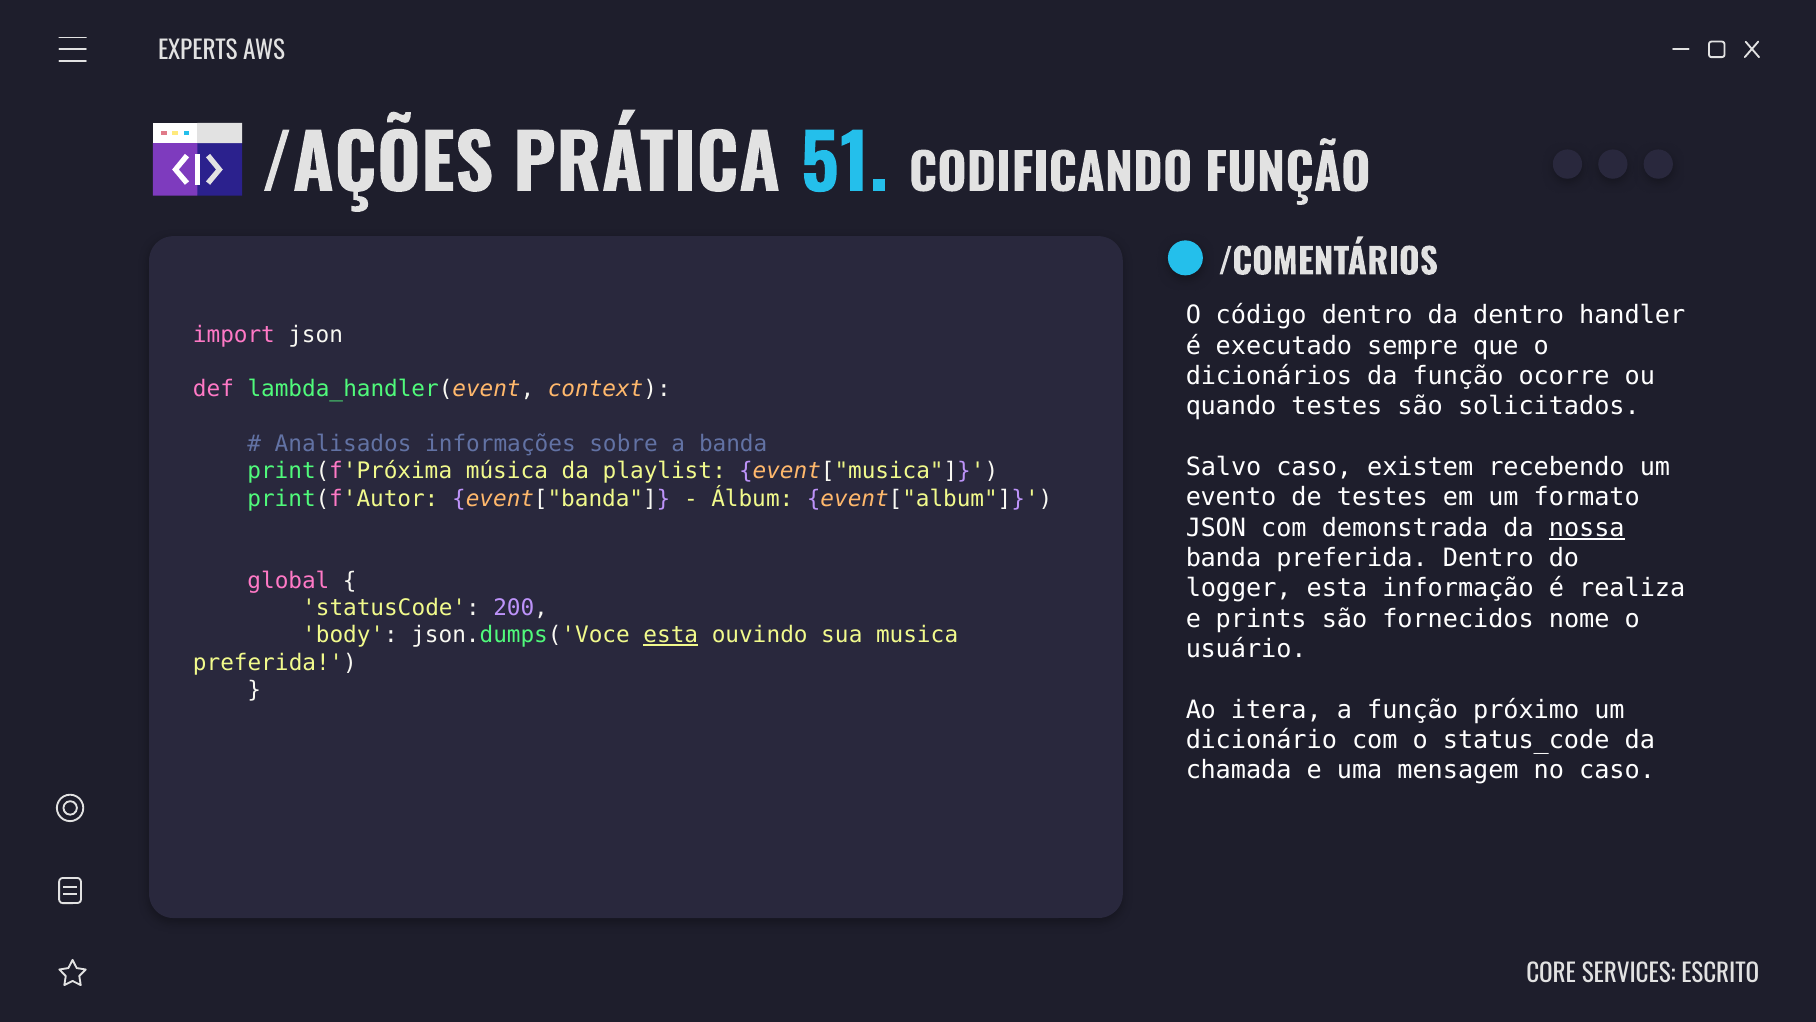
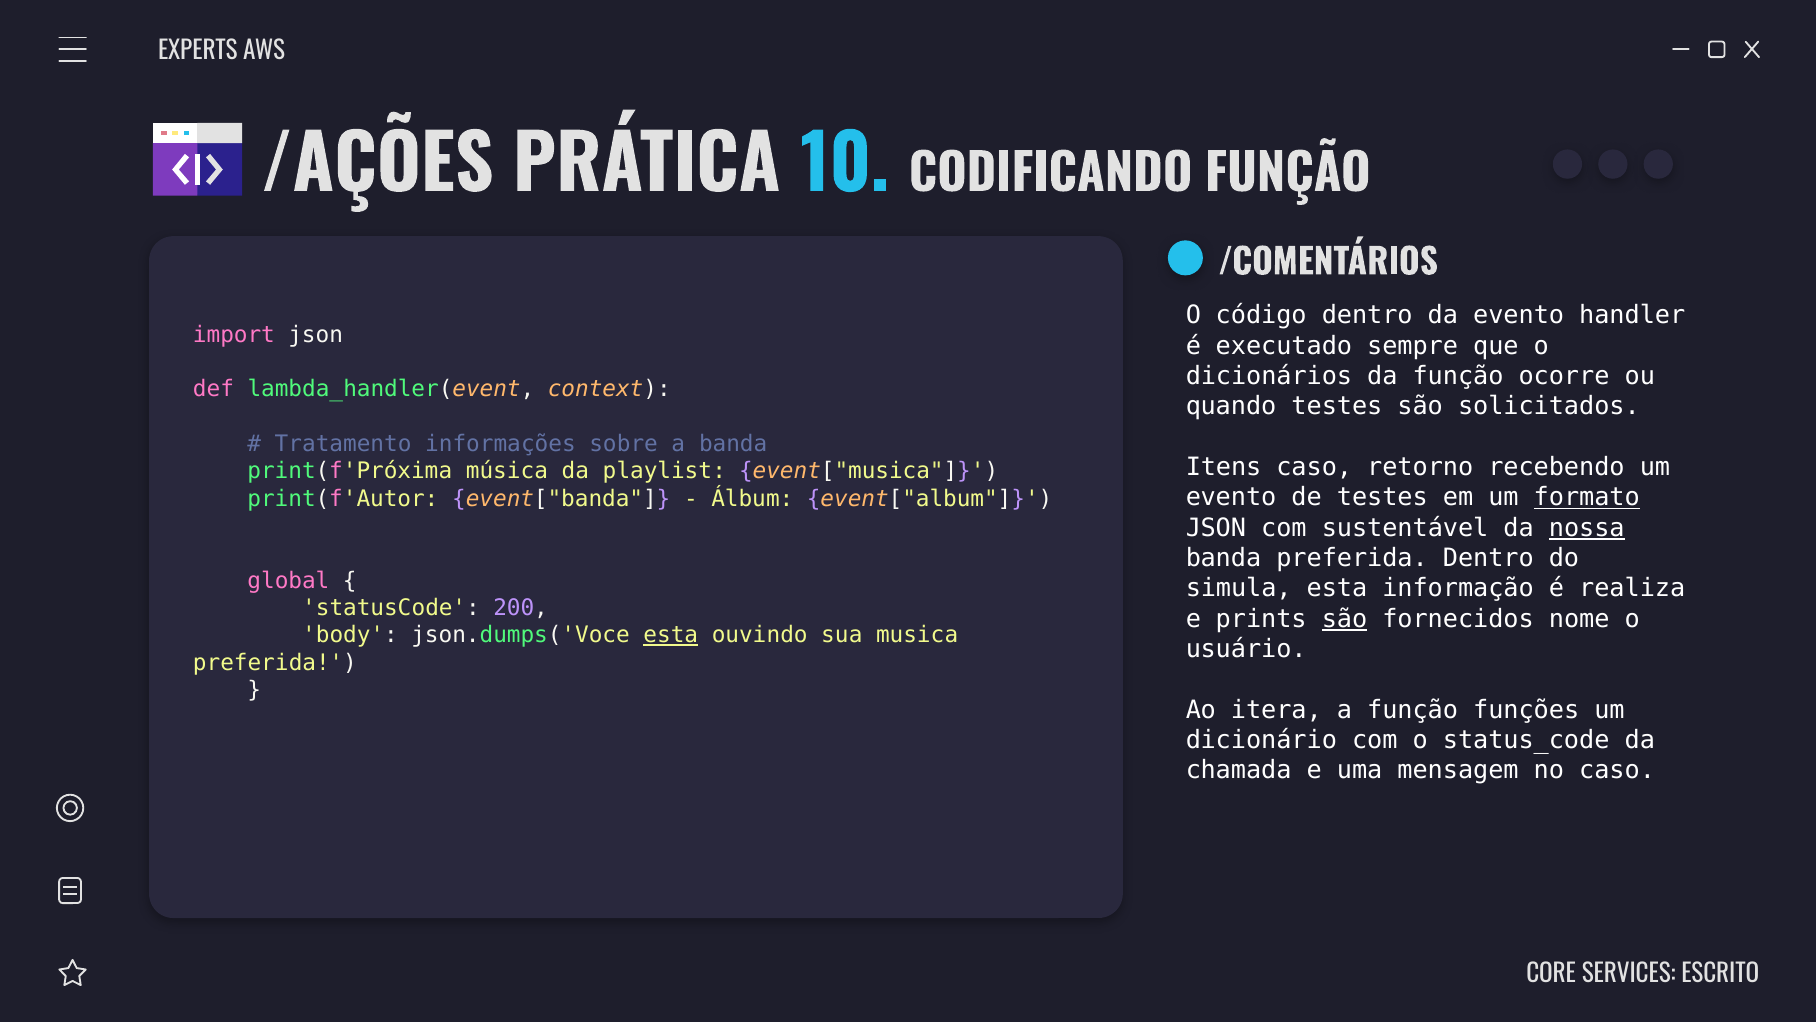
51: 51 -> 10
da dentro: dentro -> evento
Analisados: Analisados -> Tratamento
Salvo: Salvo -> Itens
existem: existem -> retorno
formato underline: none -> present
demonstrada: demonstrada -> sustentável
logger: logger -> simula
são at (1345, 619) underline: none -> present
próximo: próximo -> funções
